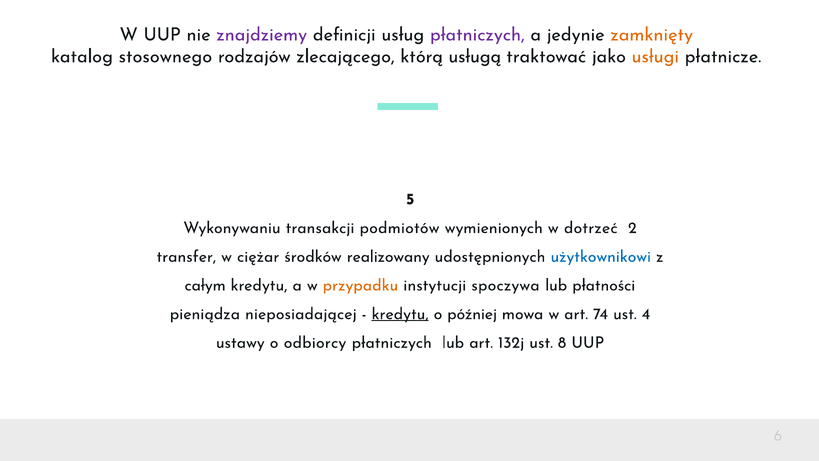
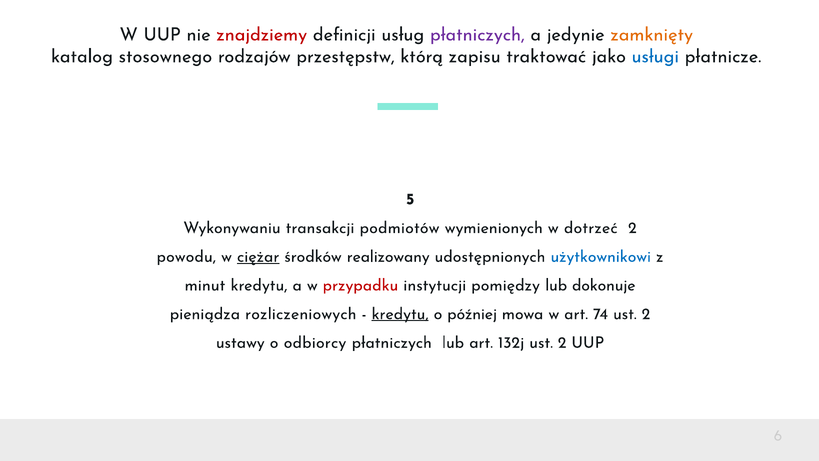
znajdziemy colour: purple -> red
zlecającego: zlecającego -> przestępstw
usługą: usługą -> zapisu
usługi colour: orange -> blue
transfer: transfer -> powodu
ciężar underline: none -> present
całym: całym -> minut
przypadku colour: orange -> red
spoczywa: spoczywa -> pomiędzy
płatności: płatności -> dokonuje
nieposiadającej: nieposiadającej -> rozliczeniowych
74 ust 4: 4 -> 2
132j ust 8: 8 -> 2
